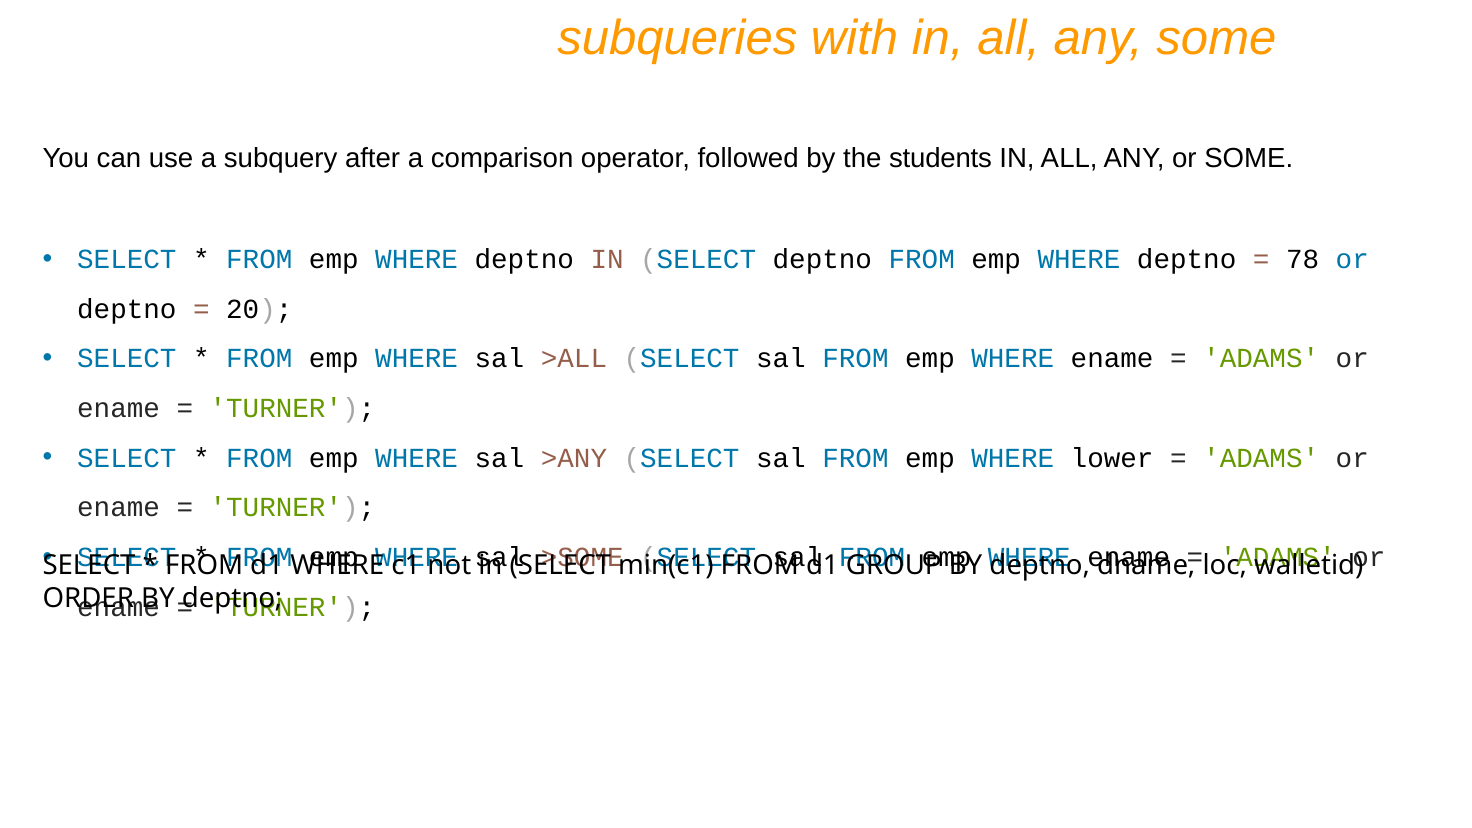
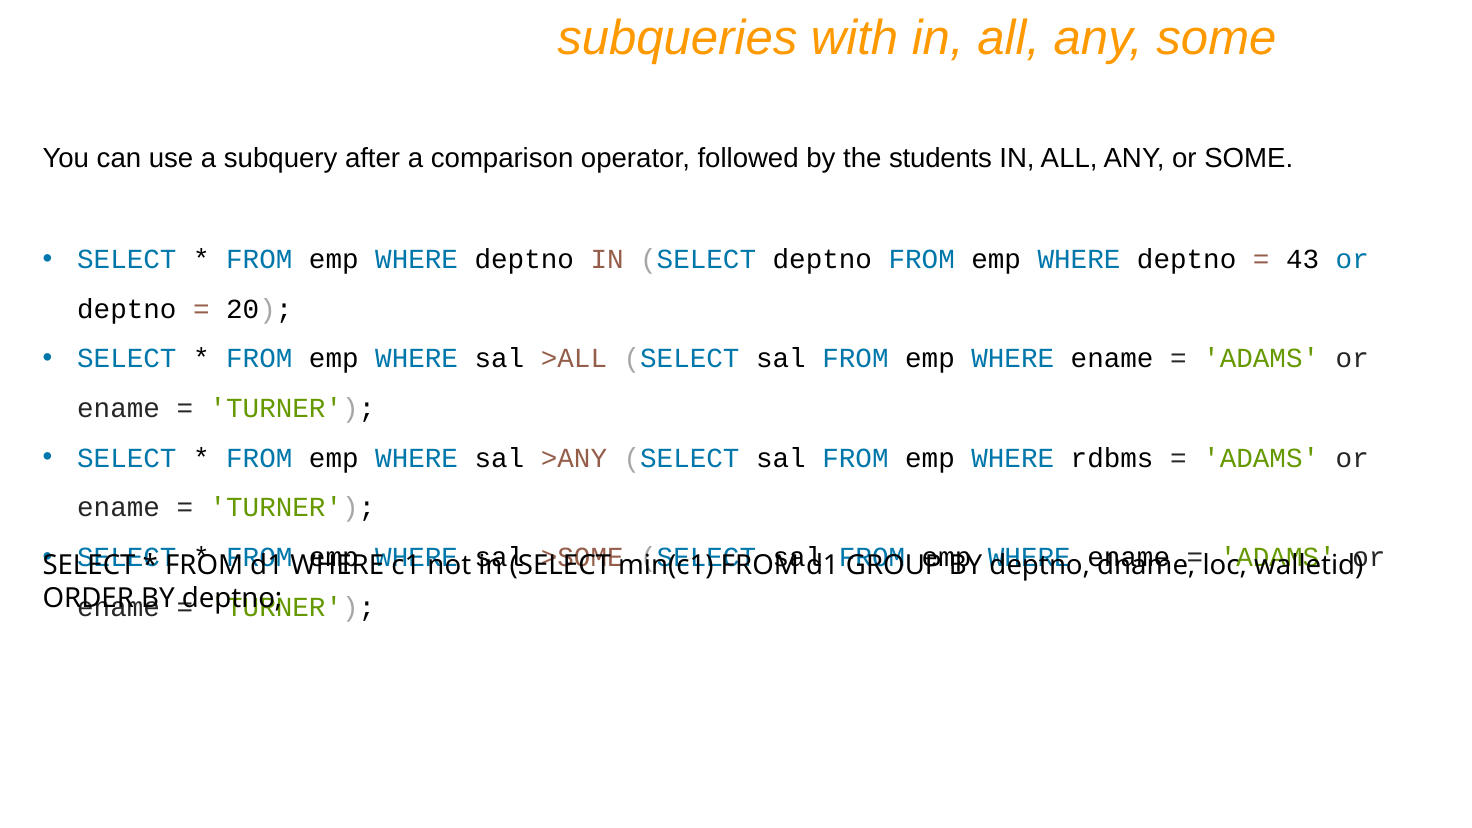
78: 78 -> 43
lower: lower -> rdbms
